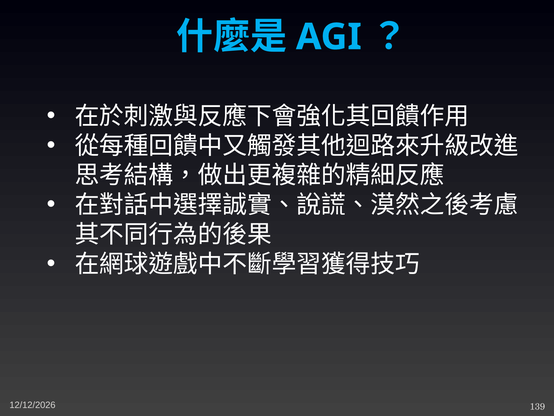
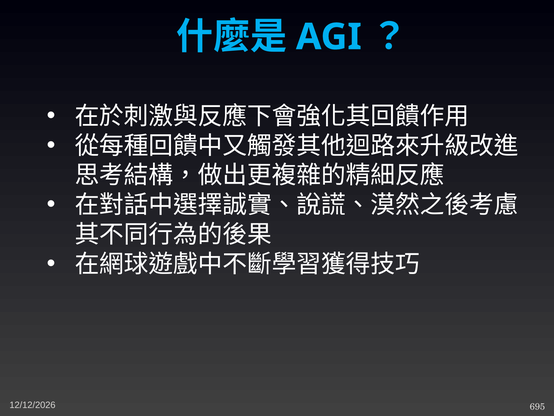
139: 139 -> 695
